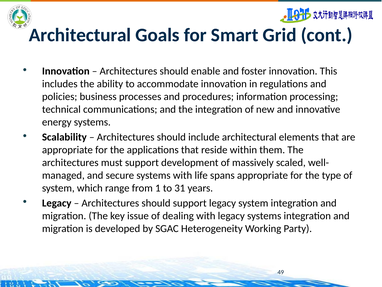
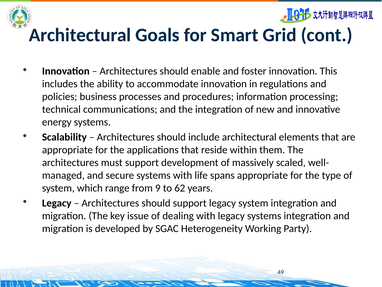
1: 1 -> 9
31: 31 -> 62
